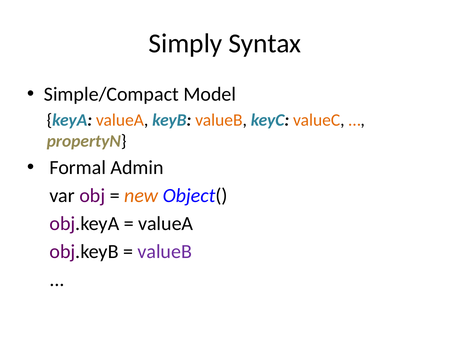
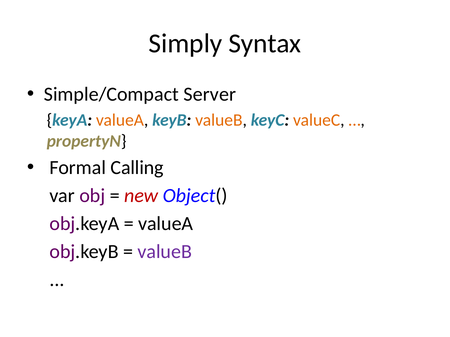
Model: Model -> Server
Admin: Admin -> Calling
new colour: orange -> red
